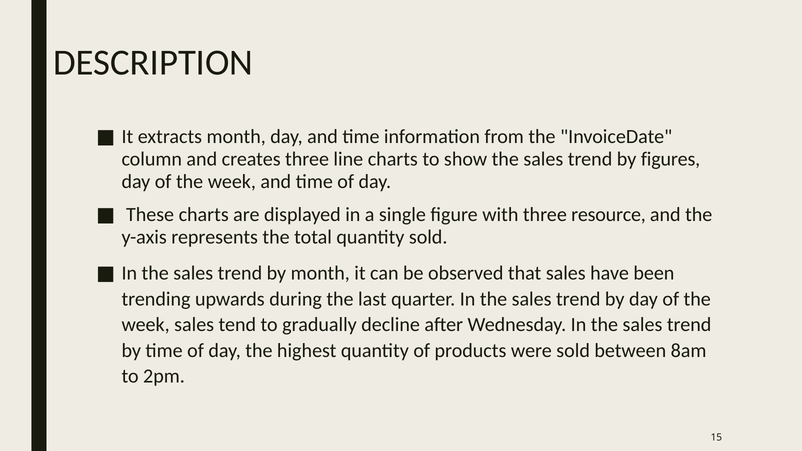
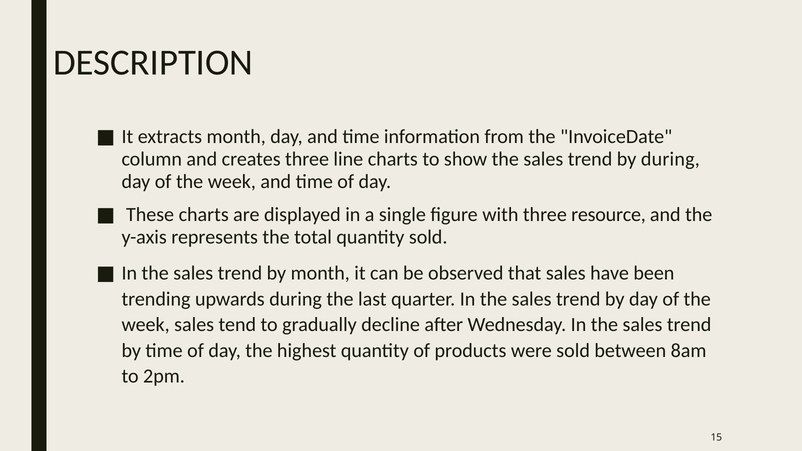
by figures: figures -> during
